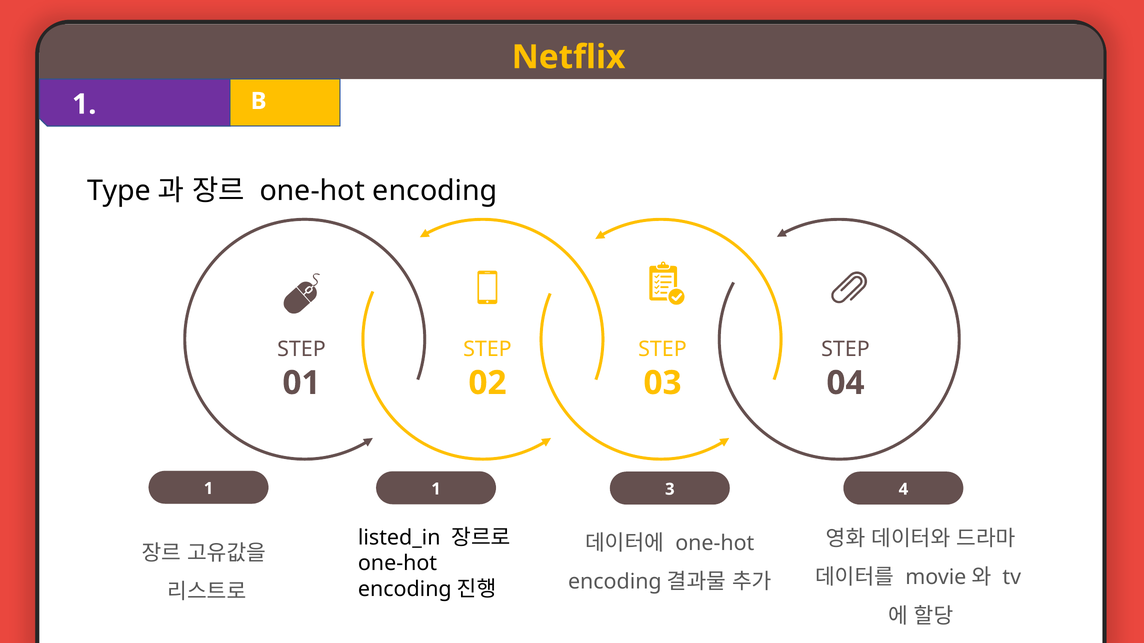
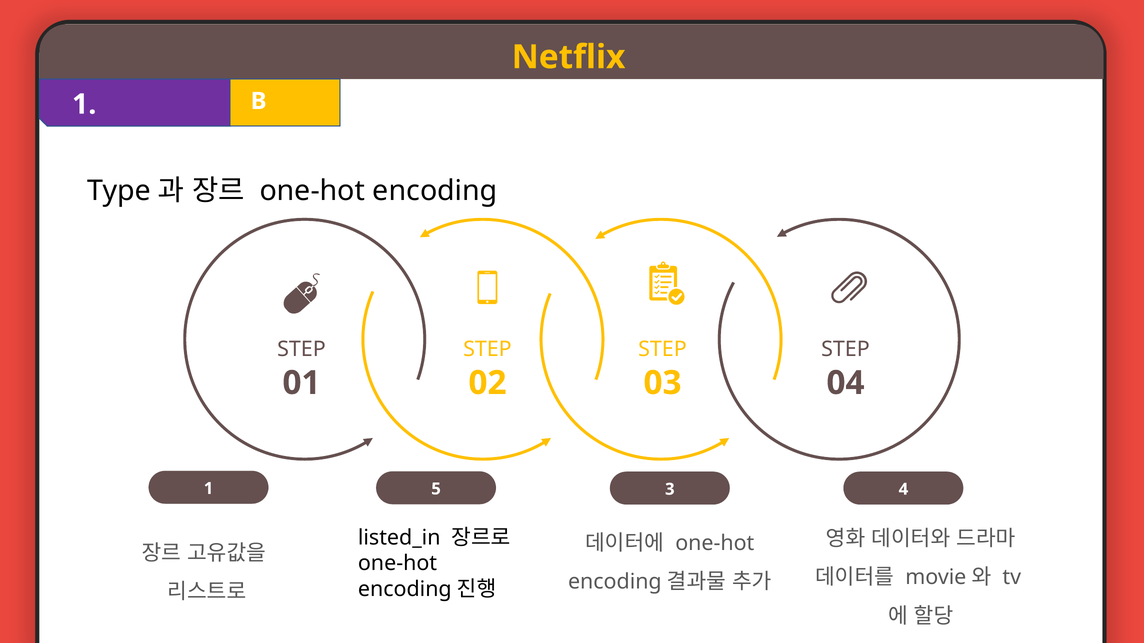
1 1: 1 -> 5
